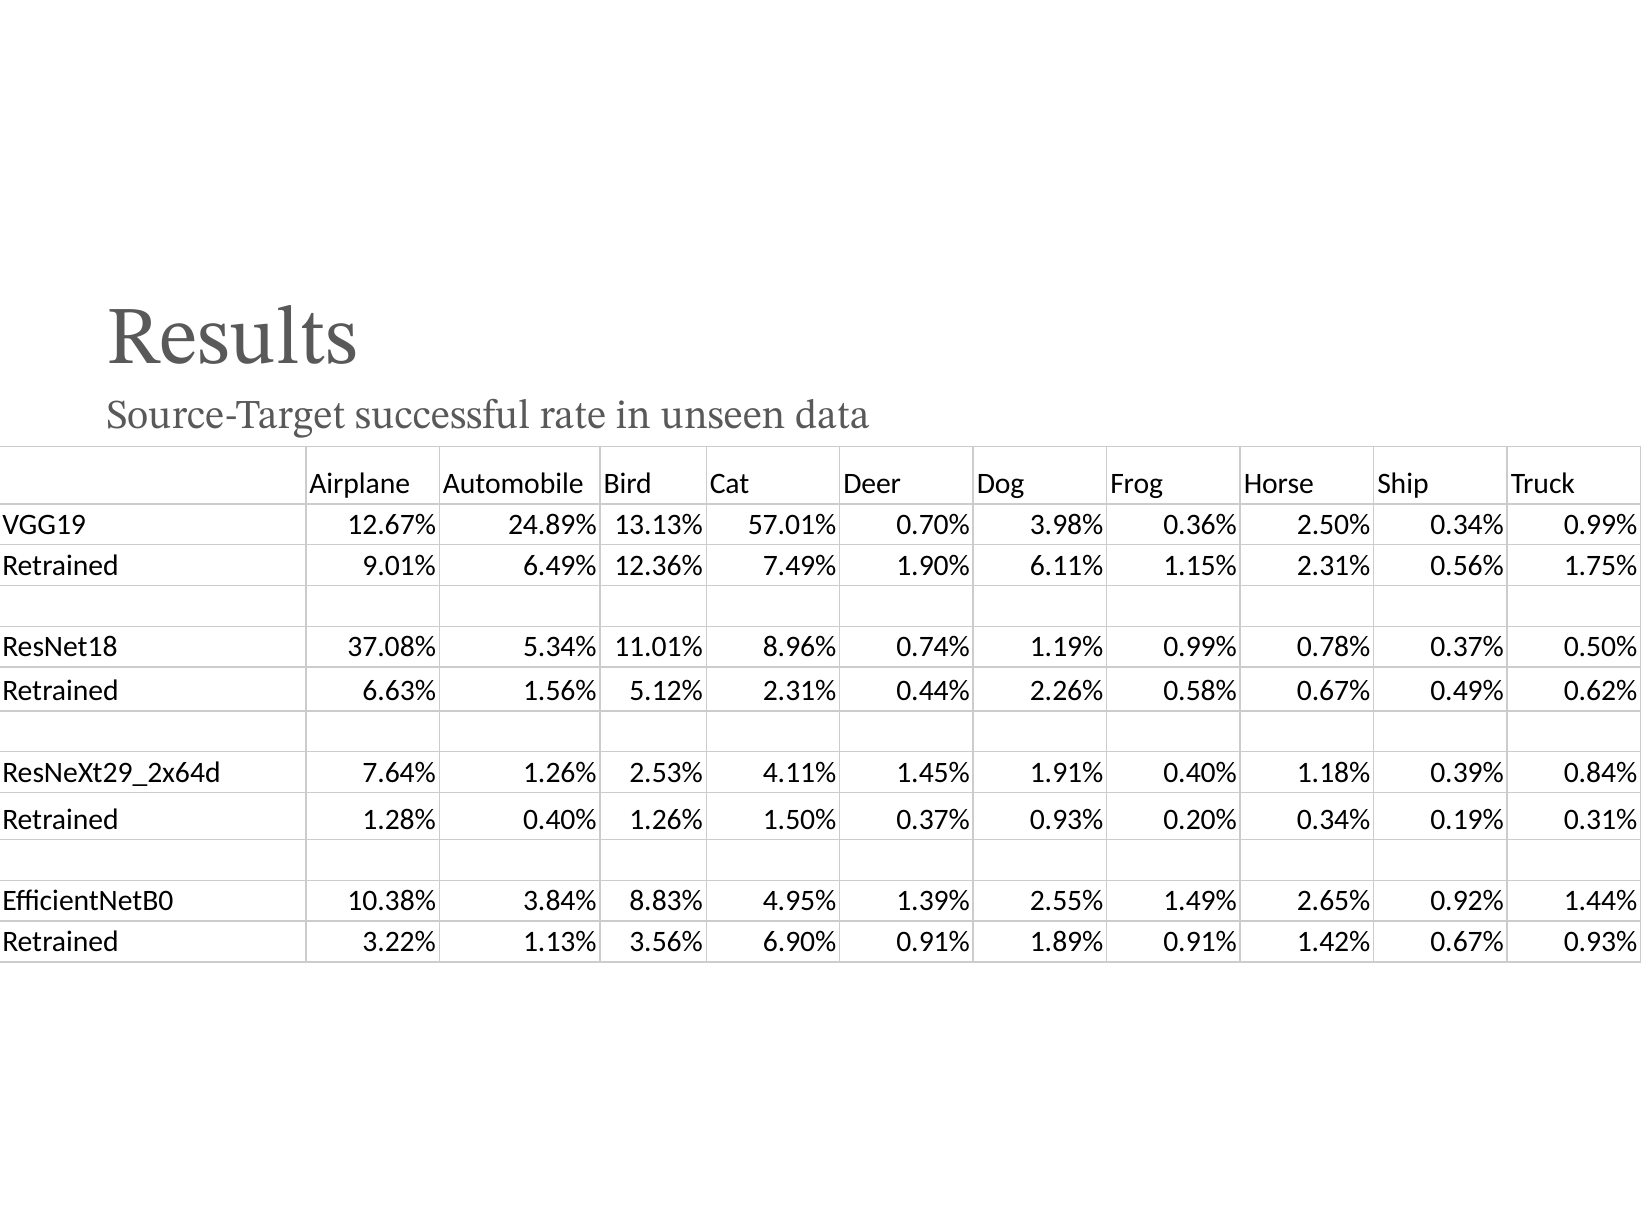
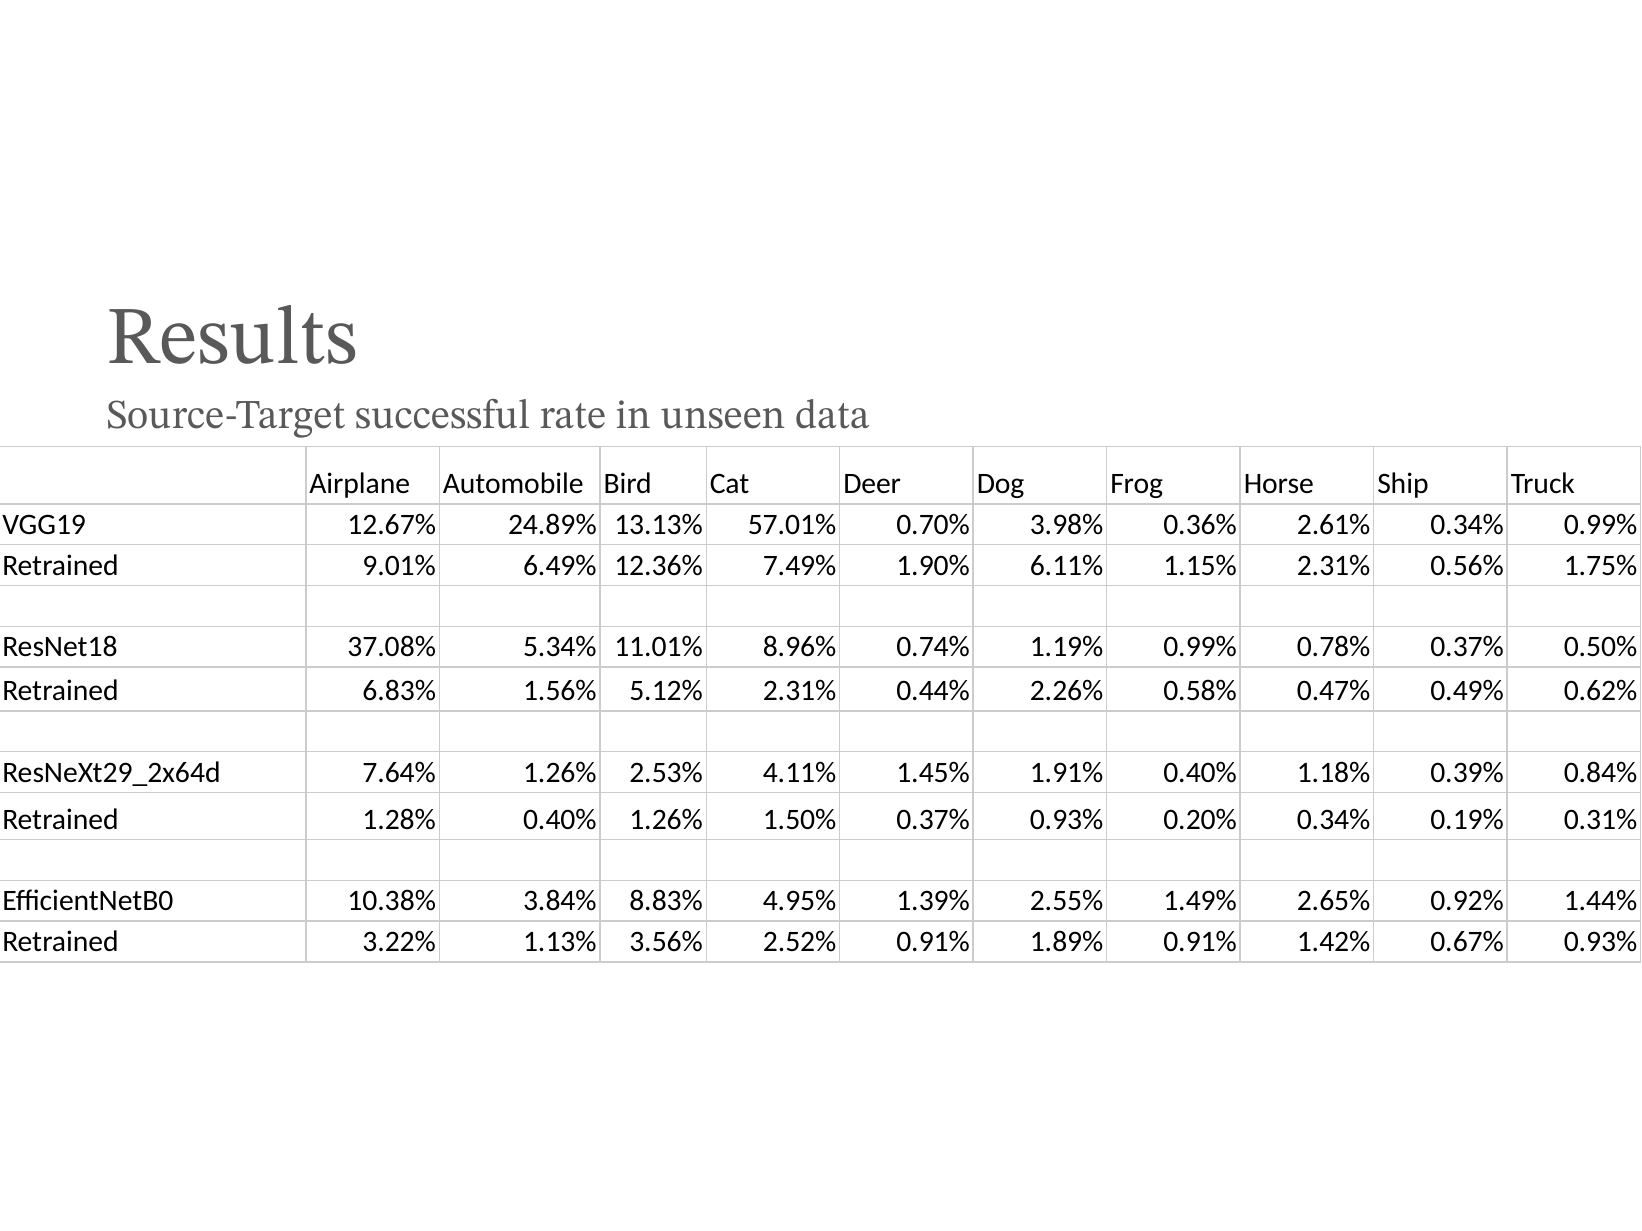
2.50%: 2.50% -> 2.61%
6.63%: 6.63% -> 6.83%
0.58% 0.67%: 0.67% -> 0.47%
6.90%: 6.90% -> 2.52%
